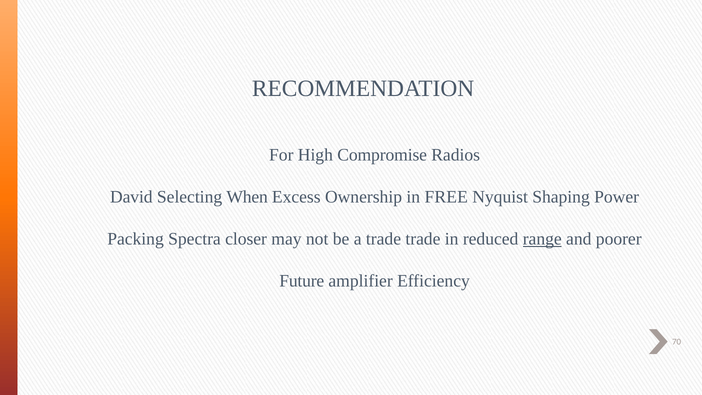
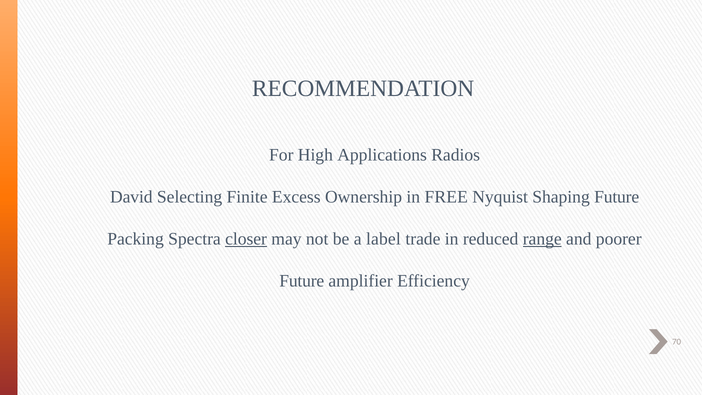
Compromise: Compromise -> Applications
When: When -> Finite
Shaping Power: Power -> Future
closer underline: none -> present
a trade: trade -> label
